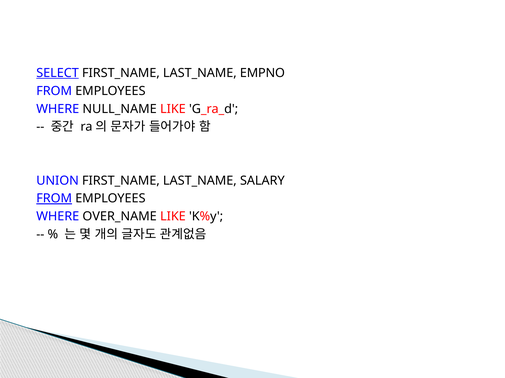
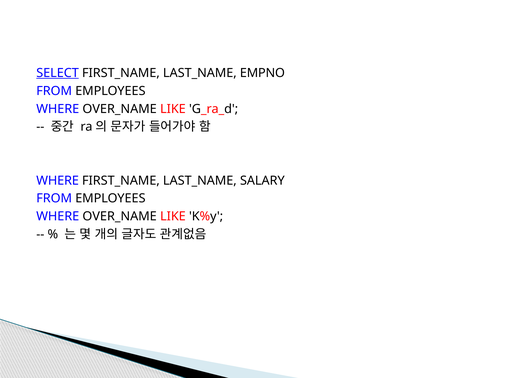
NULL_NAME at (120, 109): NULL_NAME -> OVER_NAME
UNION at (58, 181): UNION -> WHERE
FROM at (54, 199) underline: present -> none
